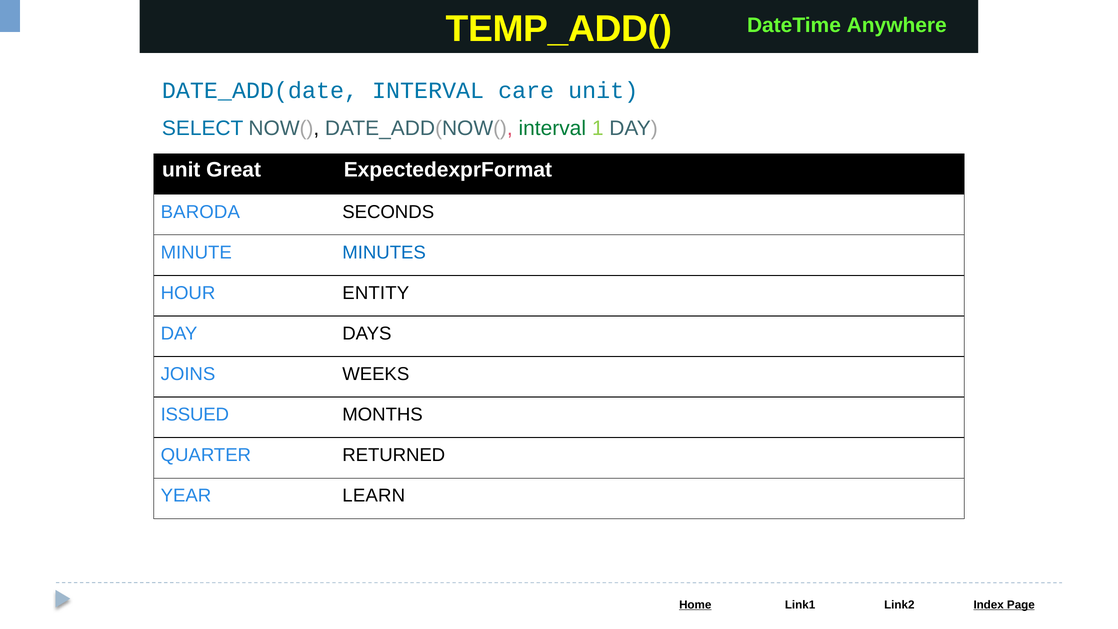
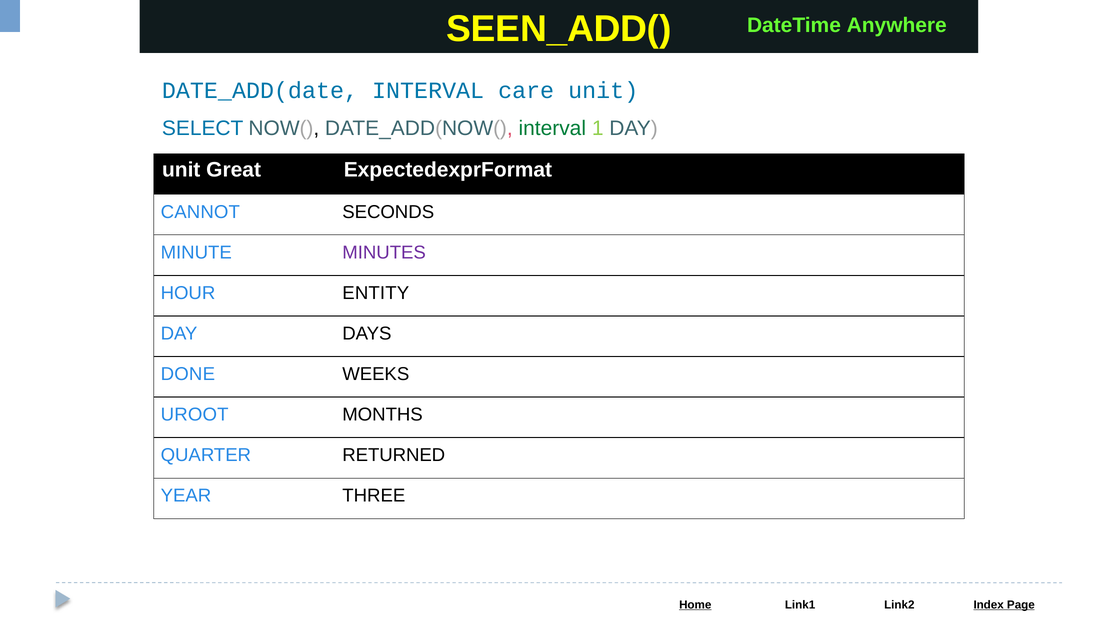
TEMP_ADD(: TEMP_ADD( -> SEEN_ADD(
BARODA: BARODA -> CANNOT
MINUTES colour: blue -> purple
JOINS: JOINS -> DONE
ISSUED: ISSUED -> UROOT
LEARN: LEARN -> THREE
